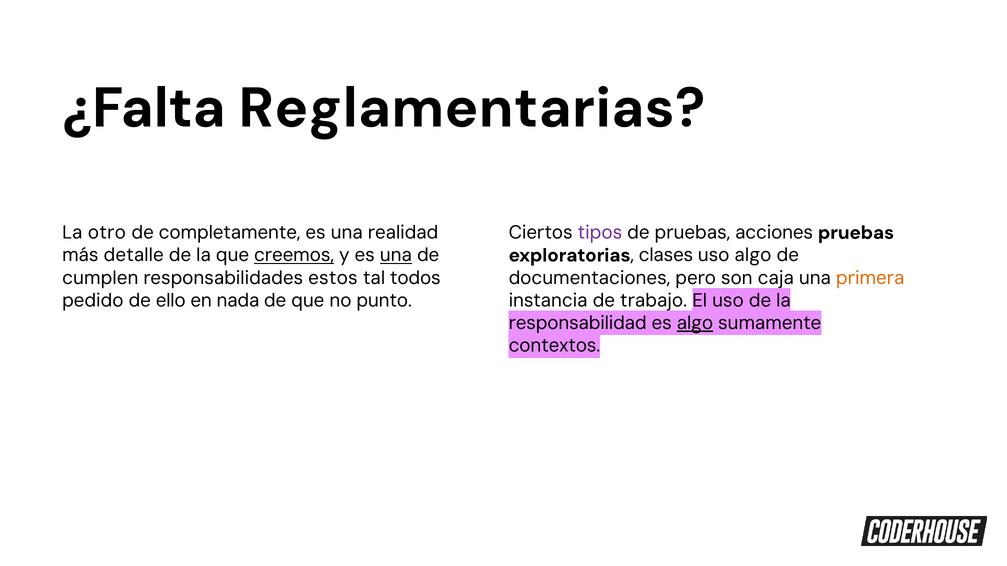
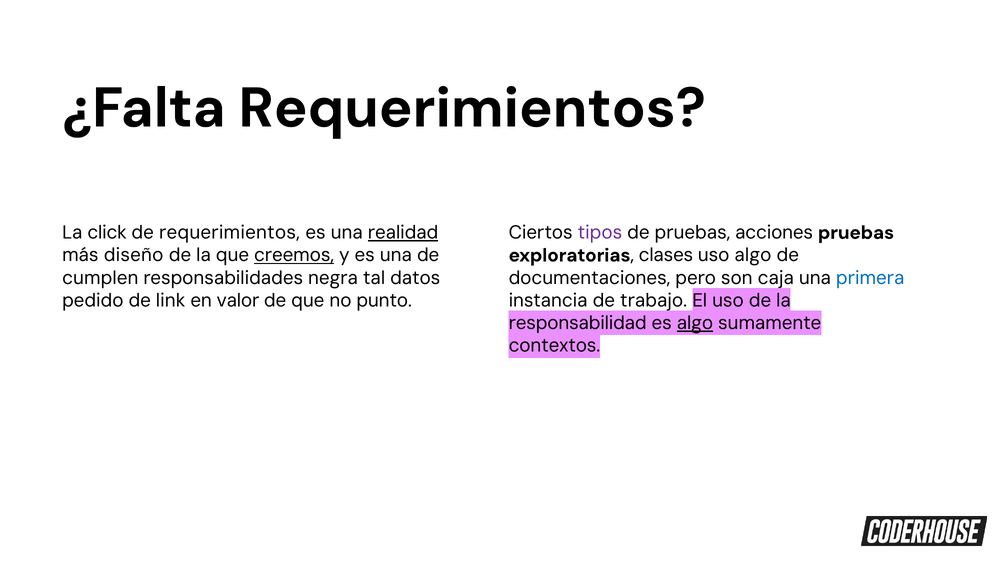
¿Falta Reglamentarias: Reglamentarias -> Requerimientos
otro: otro -> click
de completamente: completamente -> requerimientos
realidad underline: none -> present
detalle: detalle -> diseño
una at (396, 255) underline: present -> none
estos: estos -> negra
todos: todos -> datos
primera colour: orange -> blue
ello: ello -> link
nada: nada -> valor
